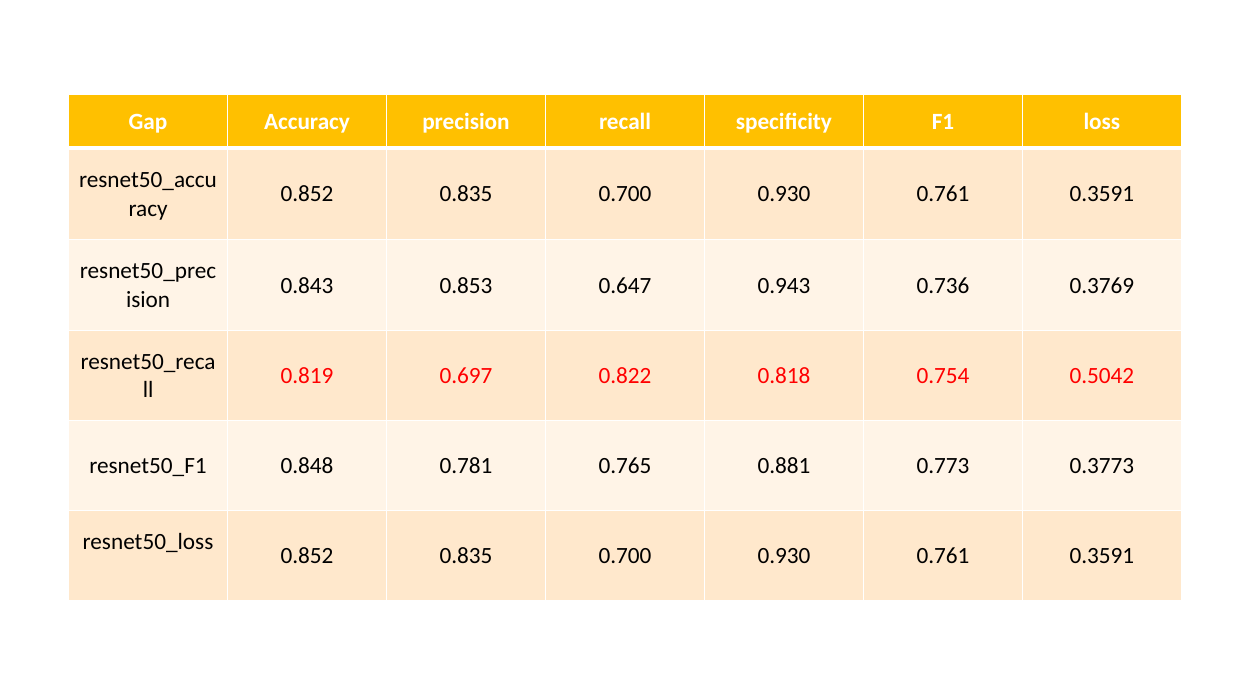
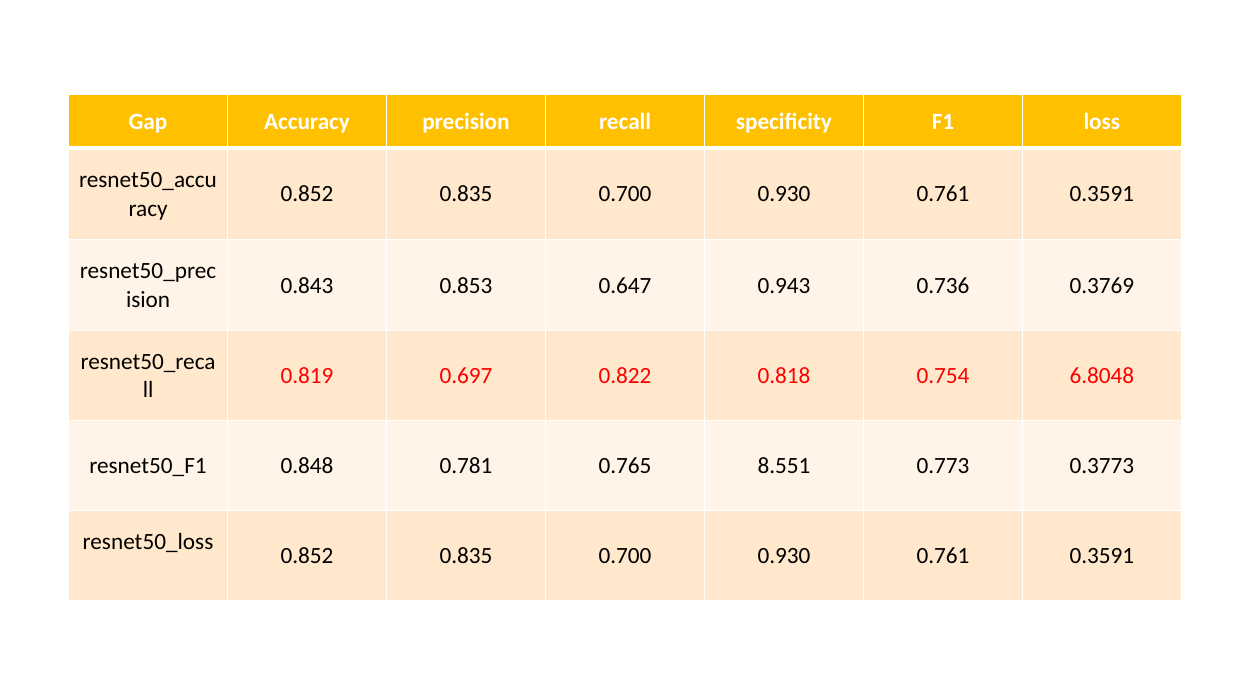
0.5042: 0.5042 -> 6.8048
0.881: 0.881 -> 8.551
